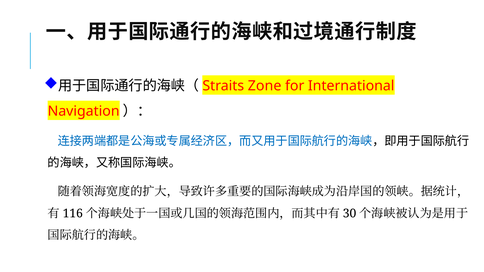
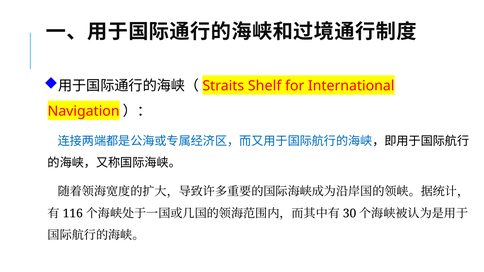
Zone: Zone -> Shelf
